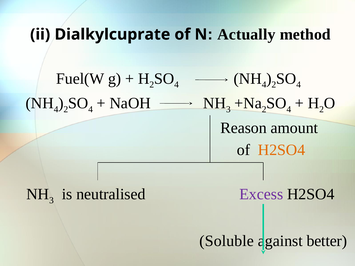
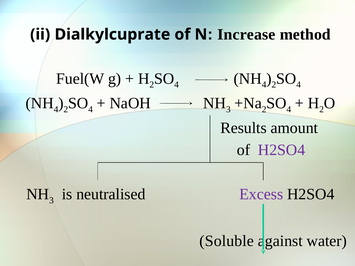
Actually: Actually -> Increase
Reason: Reason -> Results
H2SO4 at (282, 150) colour: orange -> purple
better: better -> water
